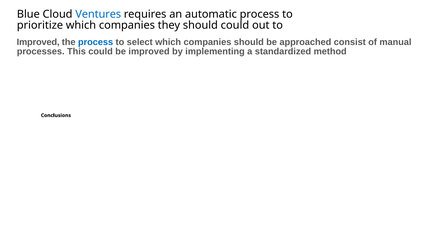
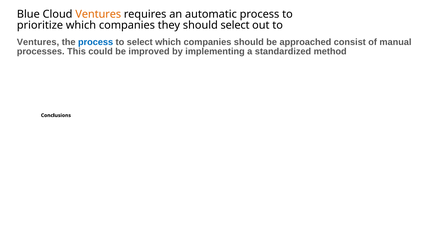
Ventures at (98, 14) colour: blue -> orange
should could: could -> select
Improved at (38, 42): Improved -> Ventures
